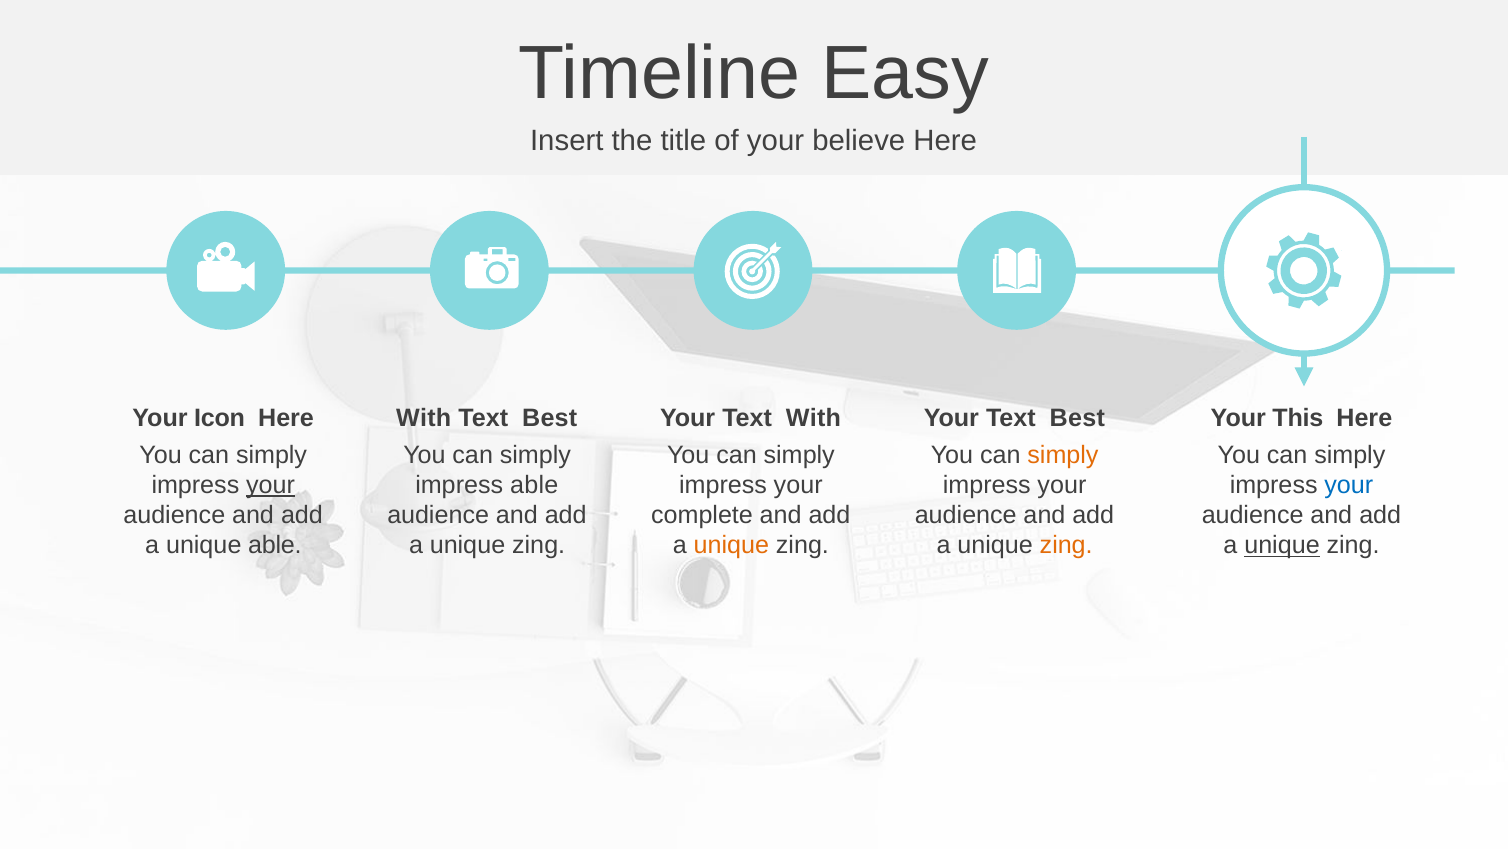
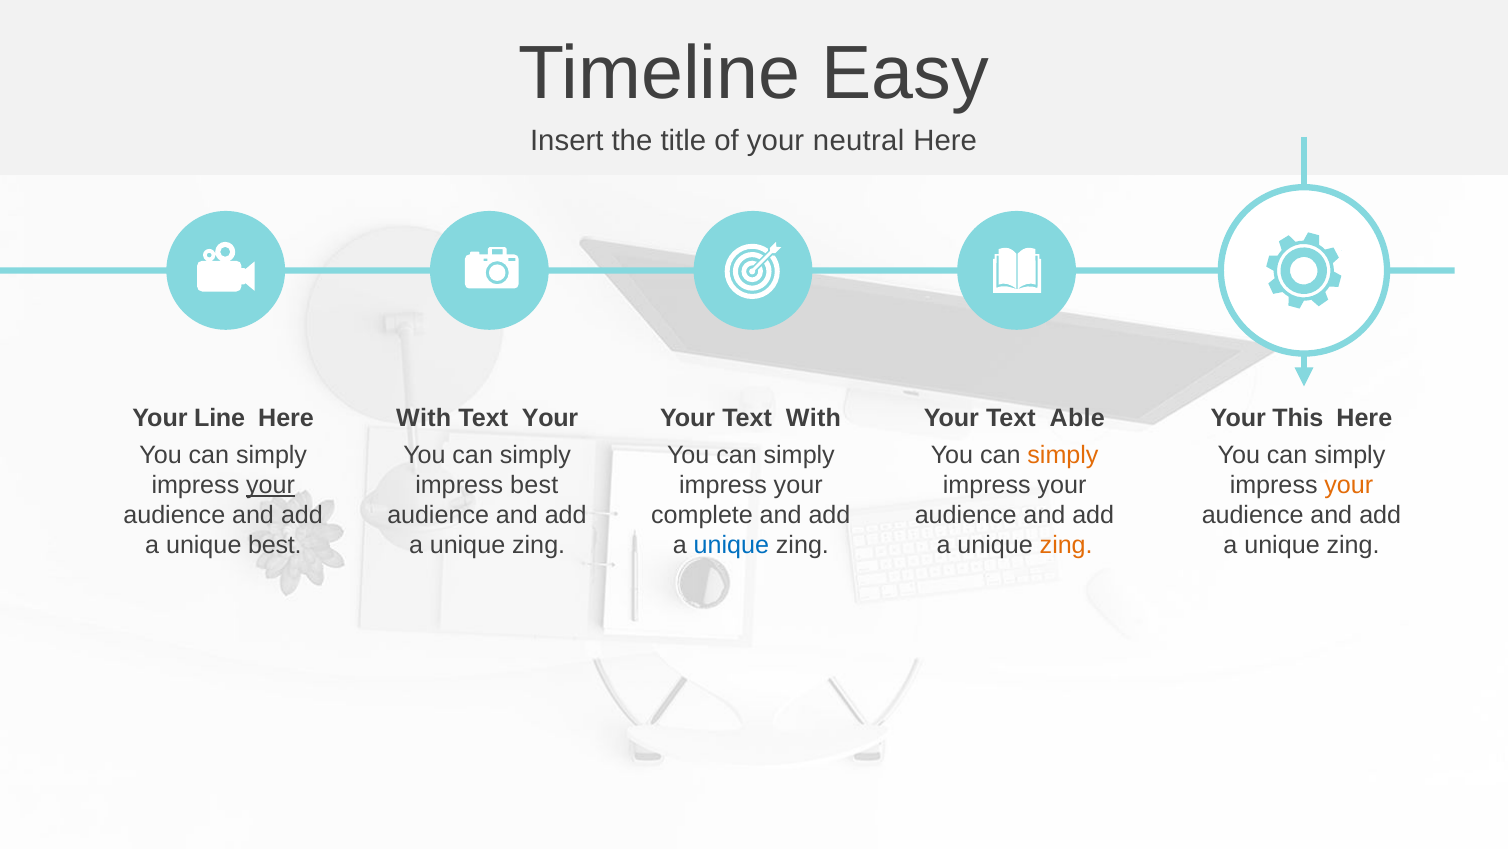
believe: believe -> neutral
Icon: Icon -> Line
Best at (550, 418): Best -> Your
Your Text Best: Best -> Able
impress able: able -> best
your at (1349, 485) colour: blue -> orange
unique able: able -> best
unique at (731, 545) colour: orange -> blue
unique at (1282, 545) underline: present -> none
